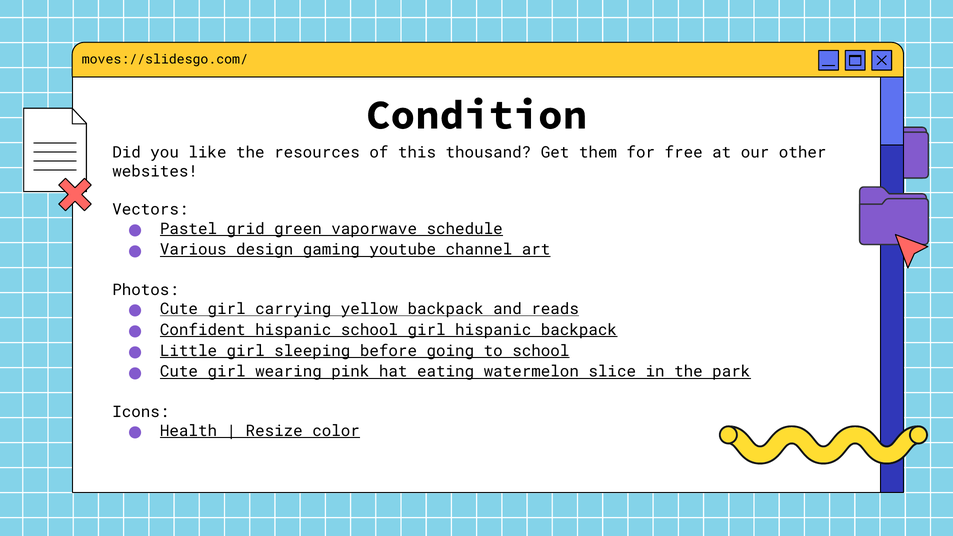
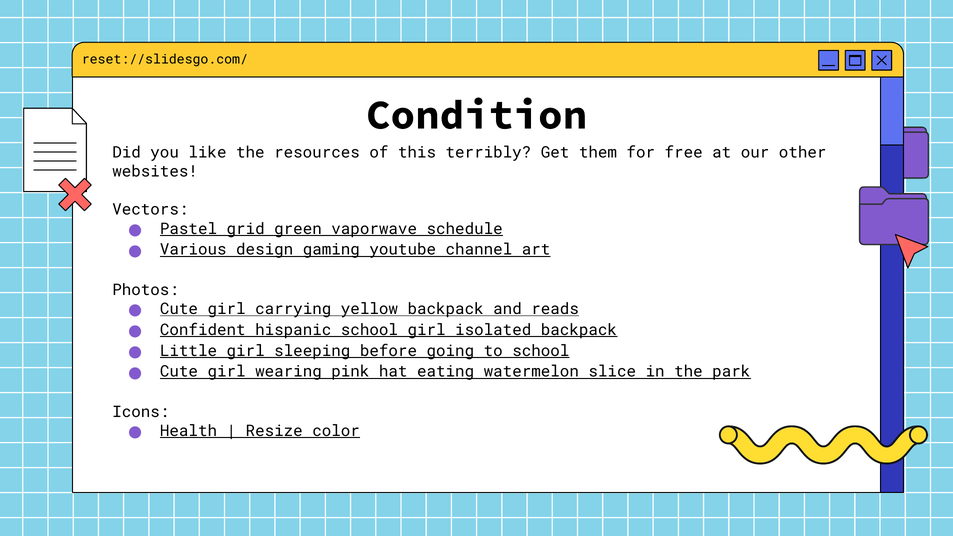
moves://slidesgo.com/: moves://slidesgo.com/ -> reset://slidesgo.com/
thousand: thousand -> terribly
girl hispanic: hispanic -> isolated
